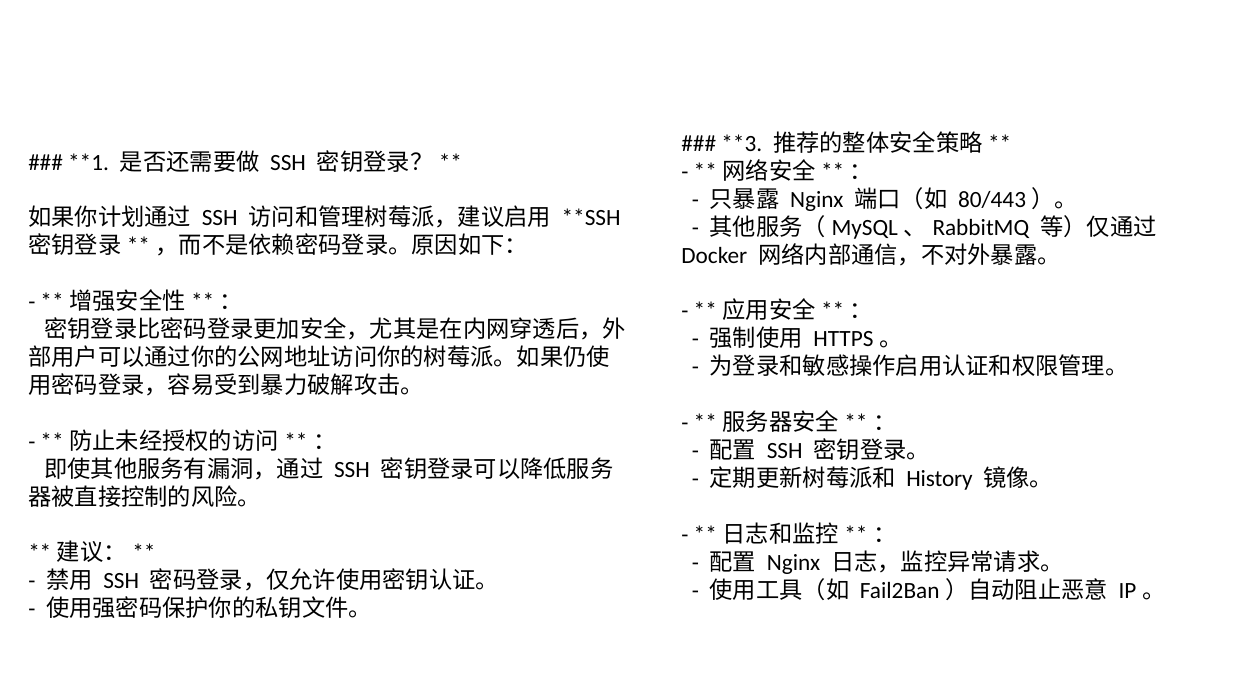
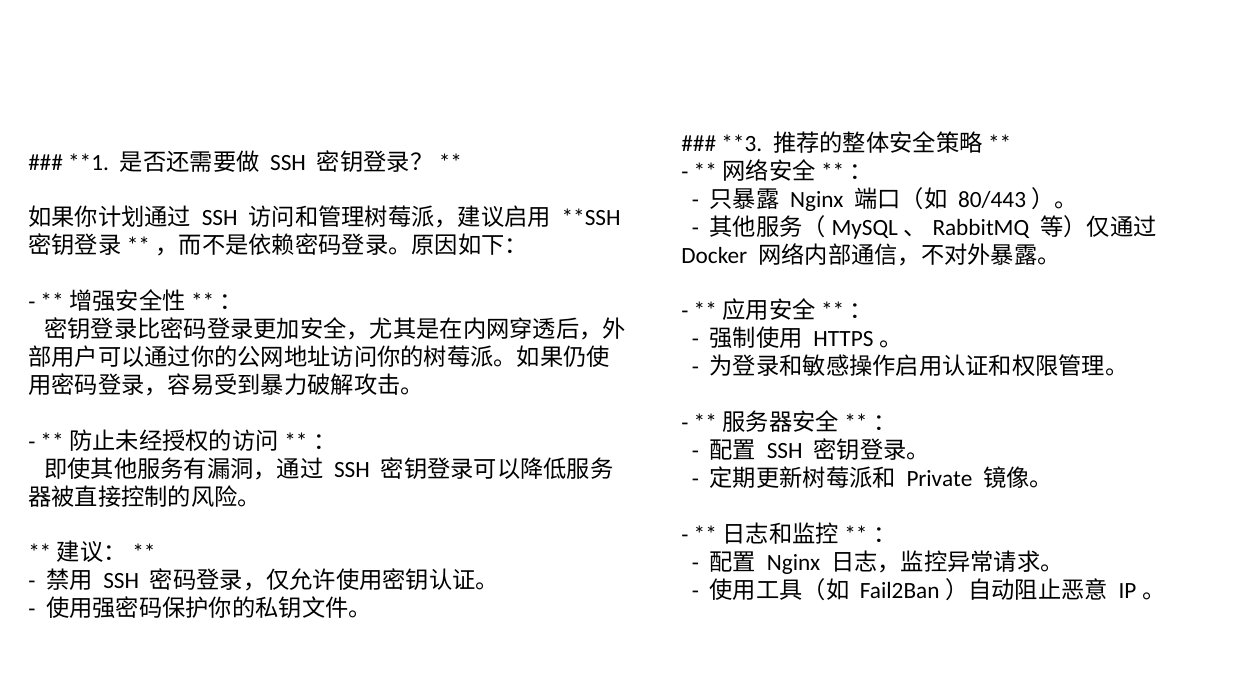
History: History -> Private
